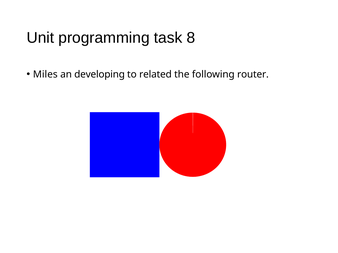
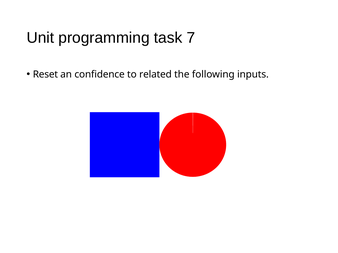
8: 8 -> 7
Miles: Miles -> Reset
developing: developing -> confidence
router: router -> inputs
